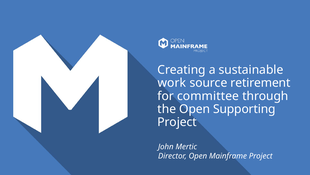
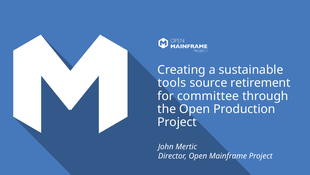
work: work -> tools
Supporting: Supporting -> Production
